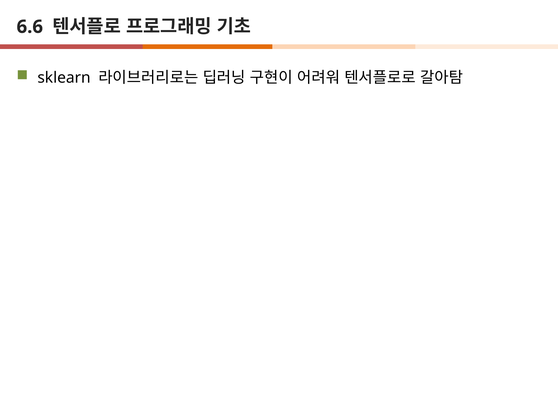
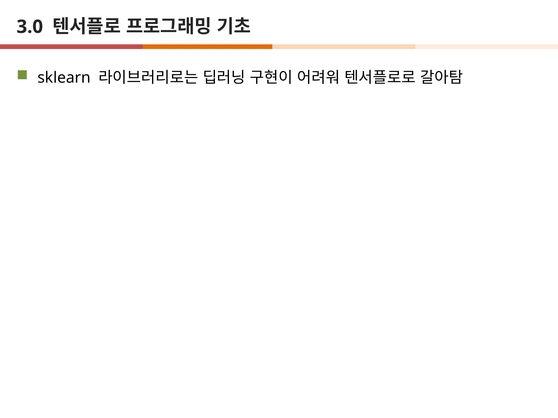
6.6: 6.6 -> 3.0
